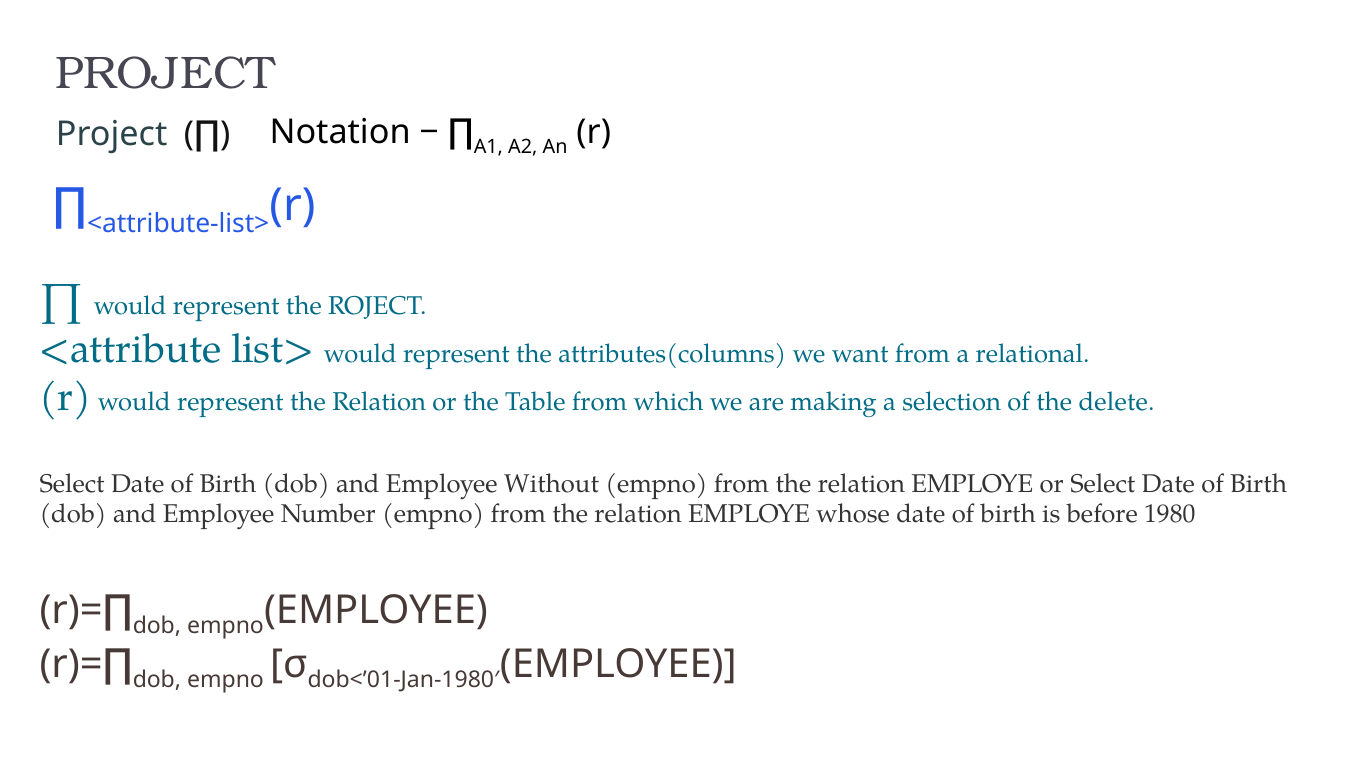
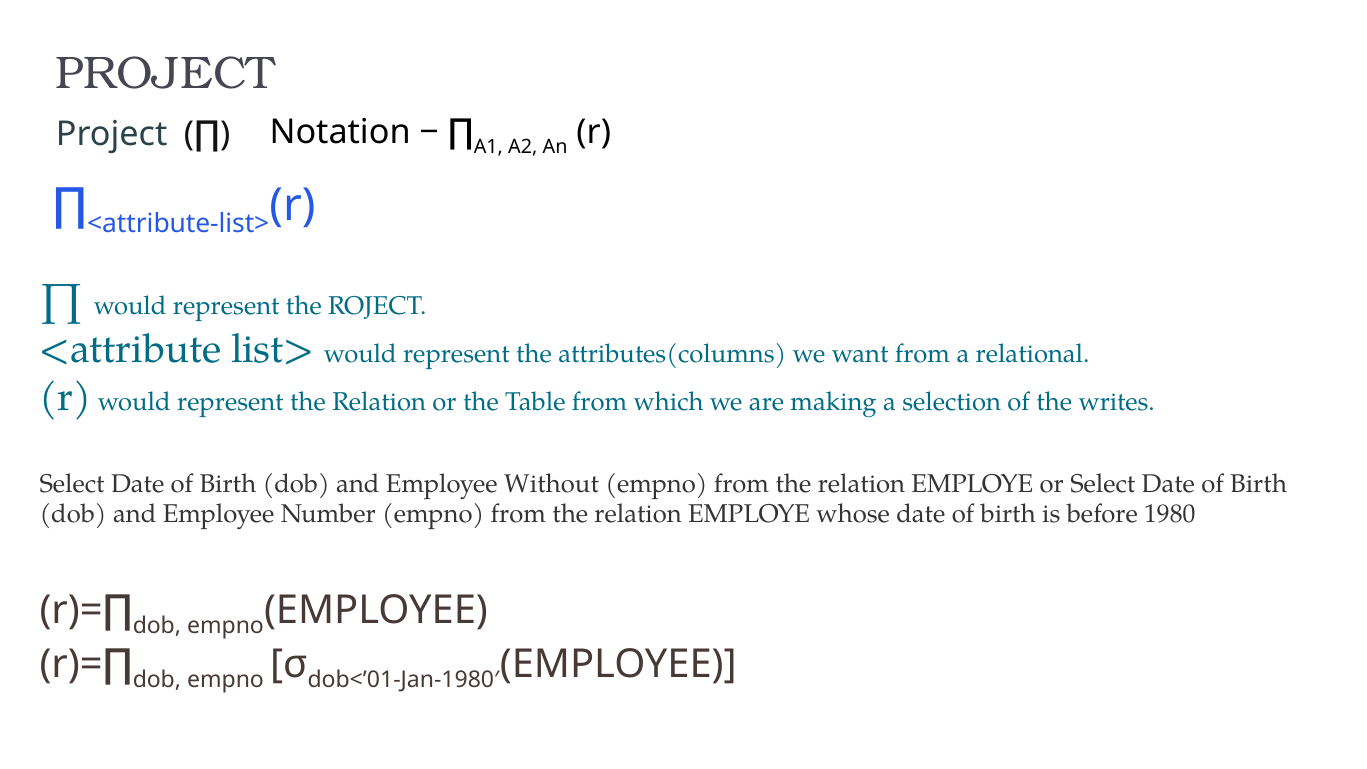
delete: delete -> writes
